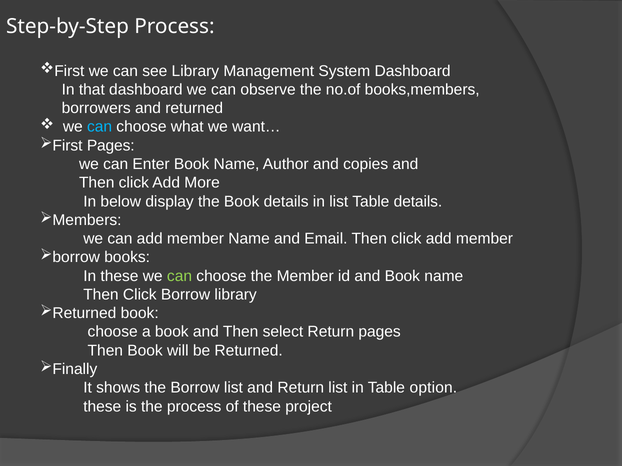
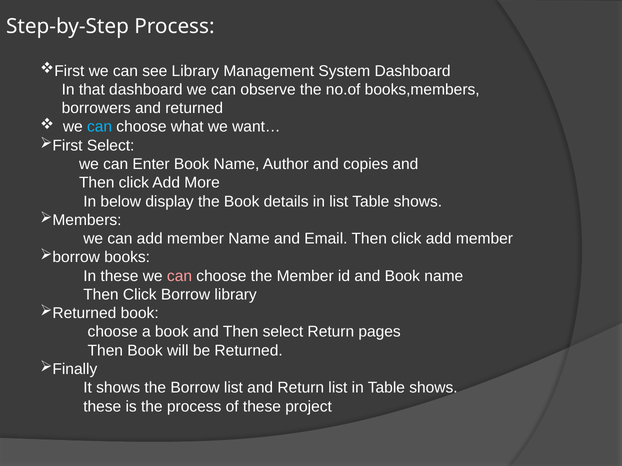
Pages at (111, 146): Pages -> Select
list Table details: details -> shows
can at (180, 276) colour: light green -> pink
in Table option: option -> shows
